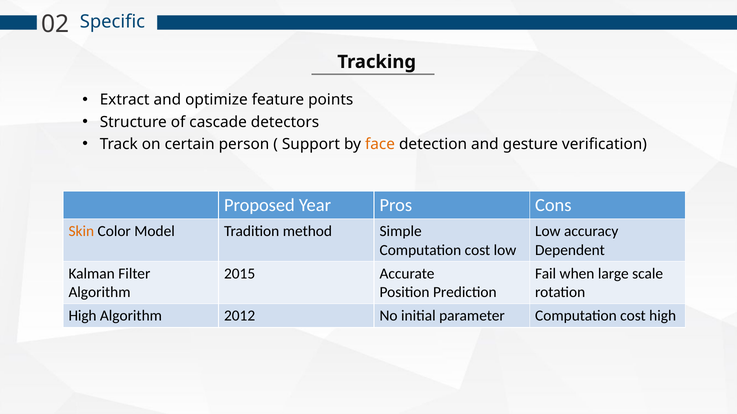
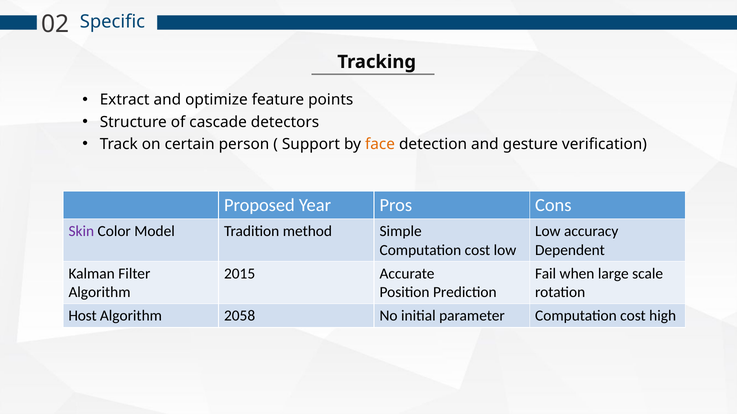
Skin colour: orange -> purple
High at (83, 316): High -> Host
2012: 2012 -> 2058
